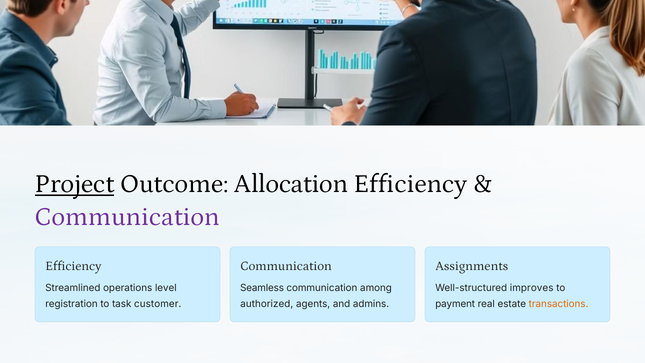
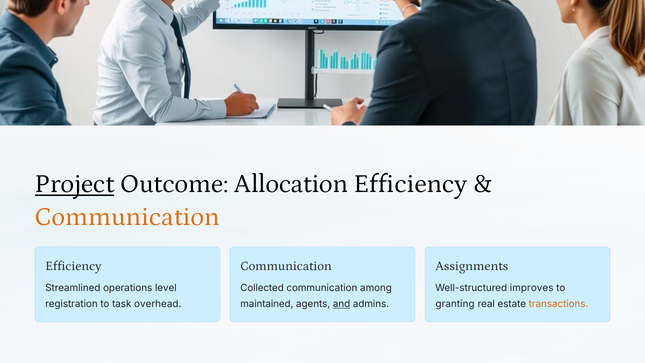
Communication at (127, 217) colour: purple -> orange
Seamless: Seamless -> Collected
customer: customer -> overhead
authorized: authorized -> maintained
and underline: none -> present
payment: payment -> granting
